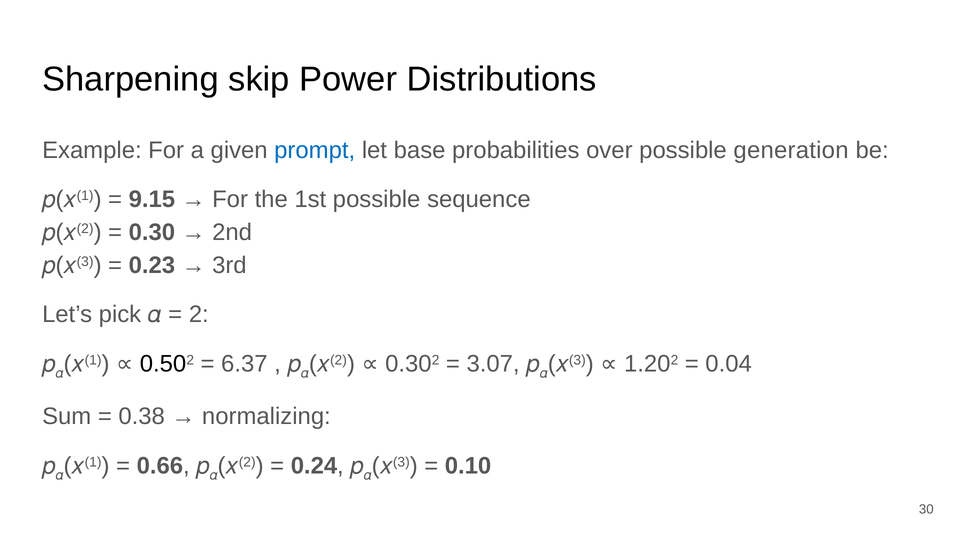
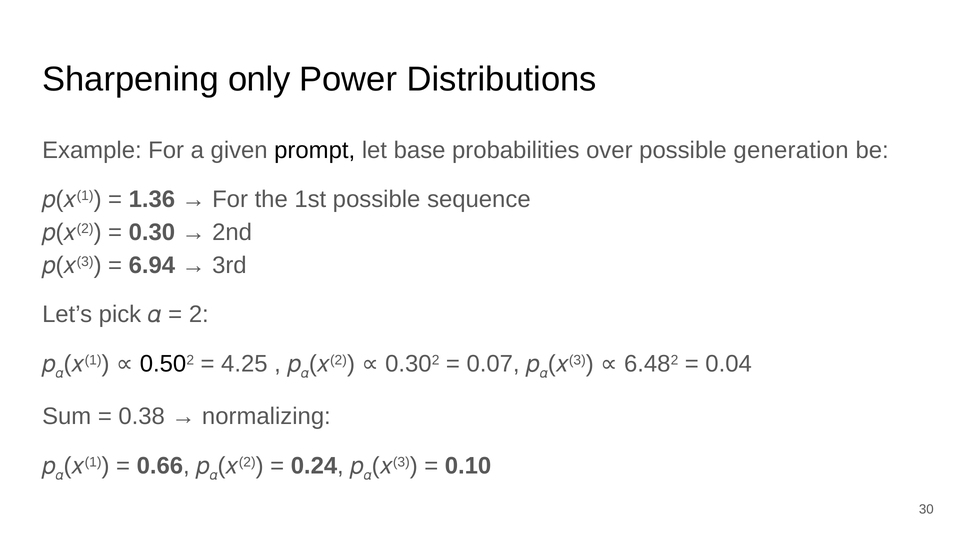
skip: skip -> only
prompt colour: blue -> black
9.15: 9.15 -> 1.36
0.23: 0.23 -> 6.94
6.37: 6.37 -> 4.25
3.07: 3.07 -> 0.07
1.20: 1.20 -> 6.48
